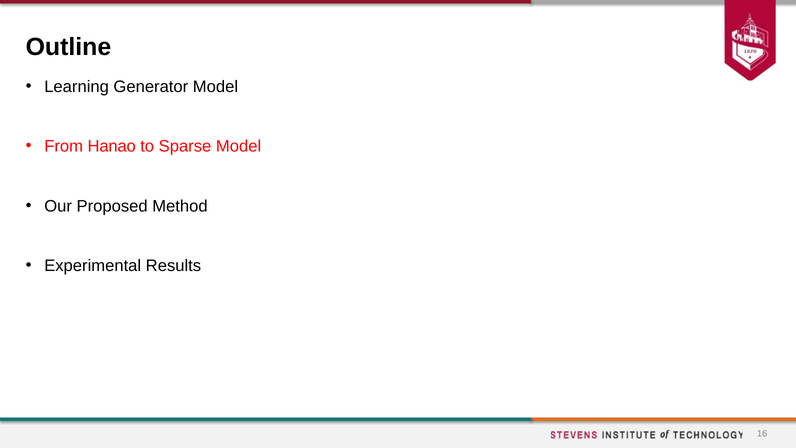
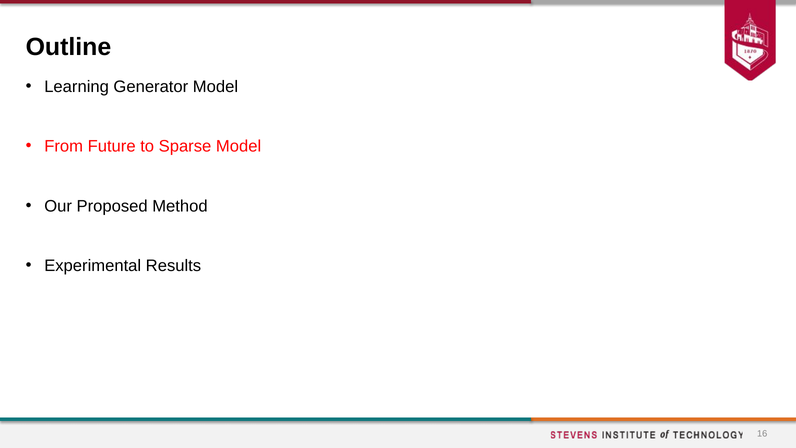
Hanao: Hanao -> Future
